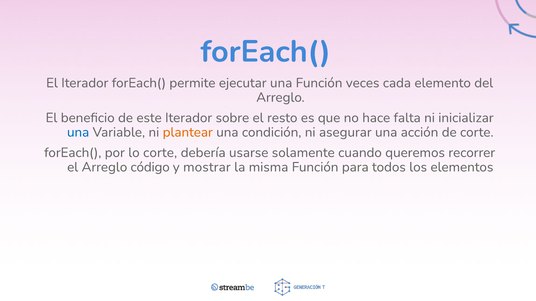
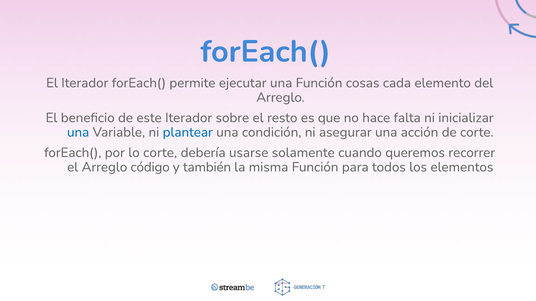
veces: veces -> cosas
plantear colour: orange -> blue
mostrar: mostrar -> también
